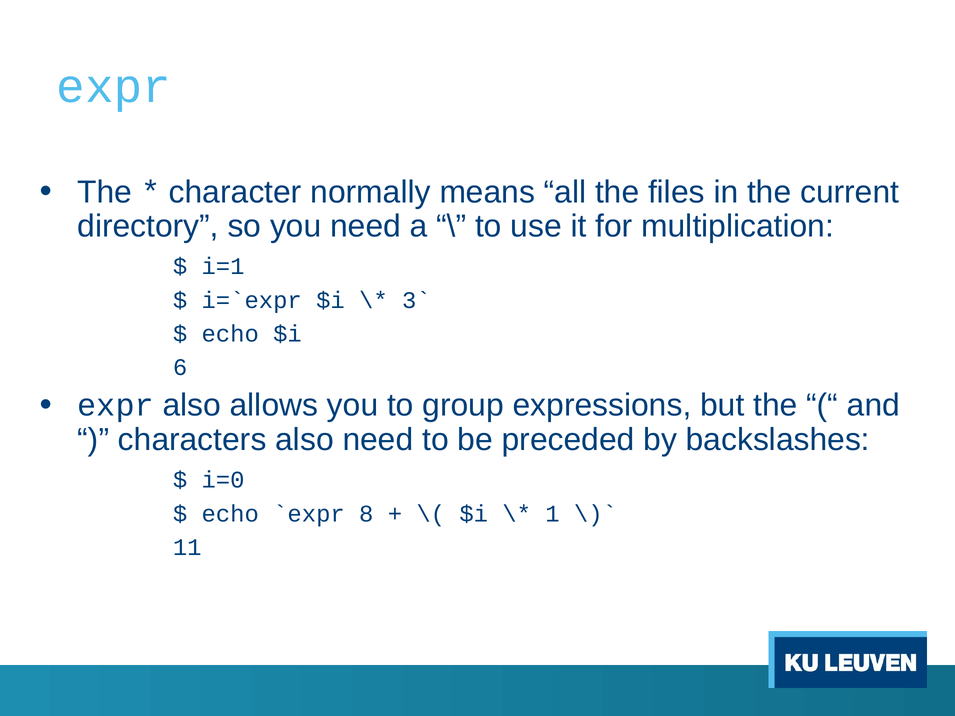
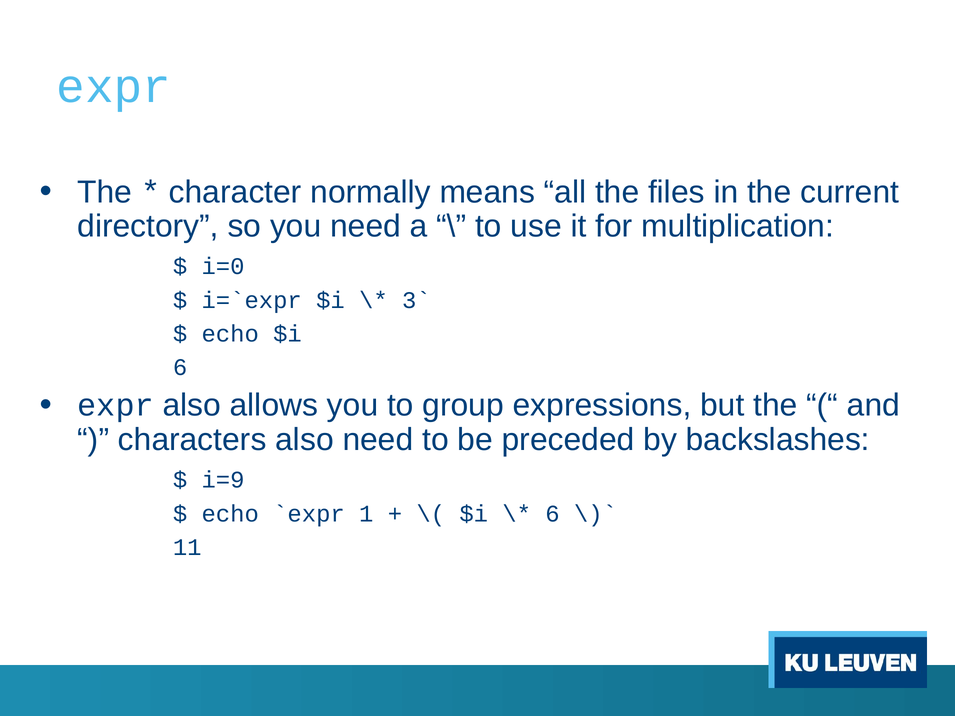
i=1: i=1 -> i=0
i=0: i=0 -> i=9
8: 8 -> 1
1 at (552, 514): 1 -> 6
